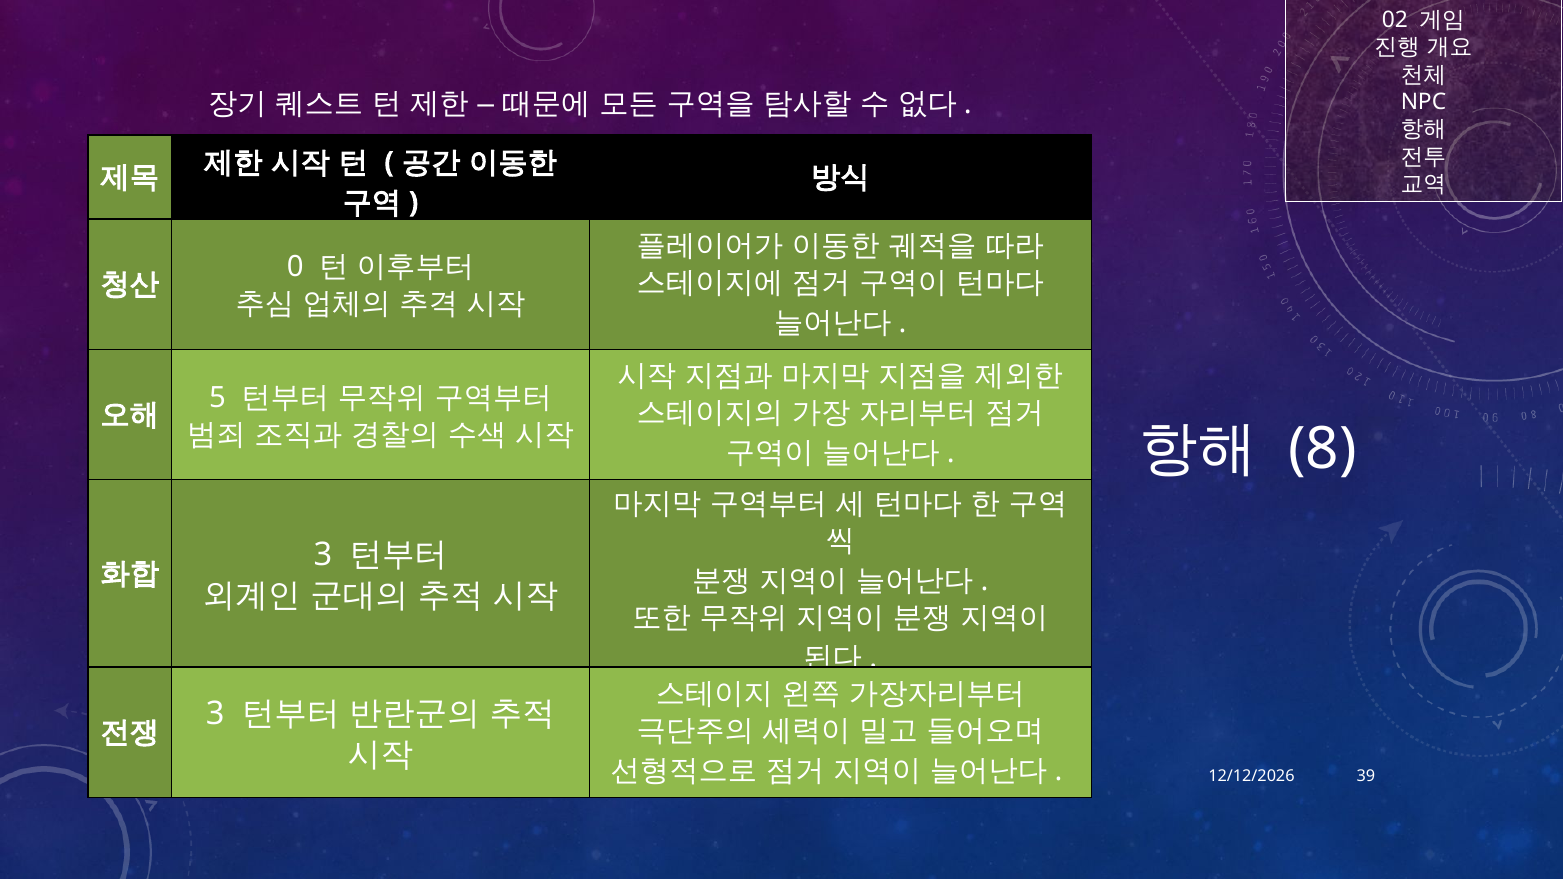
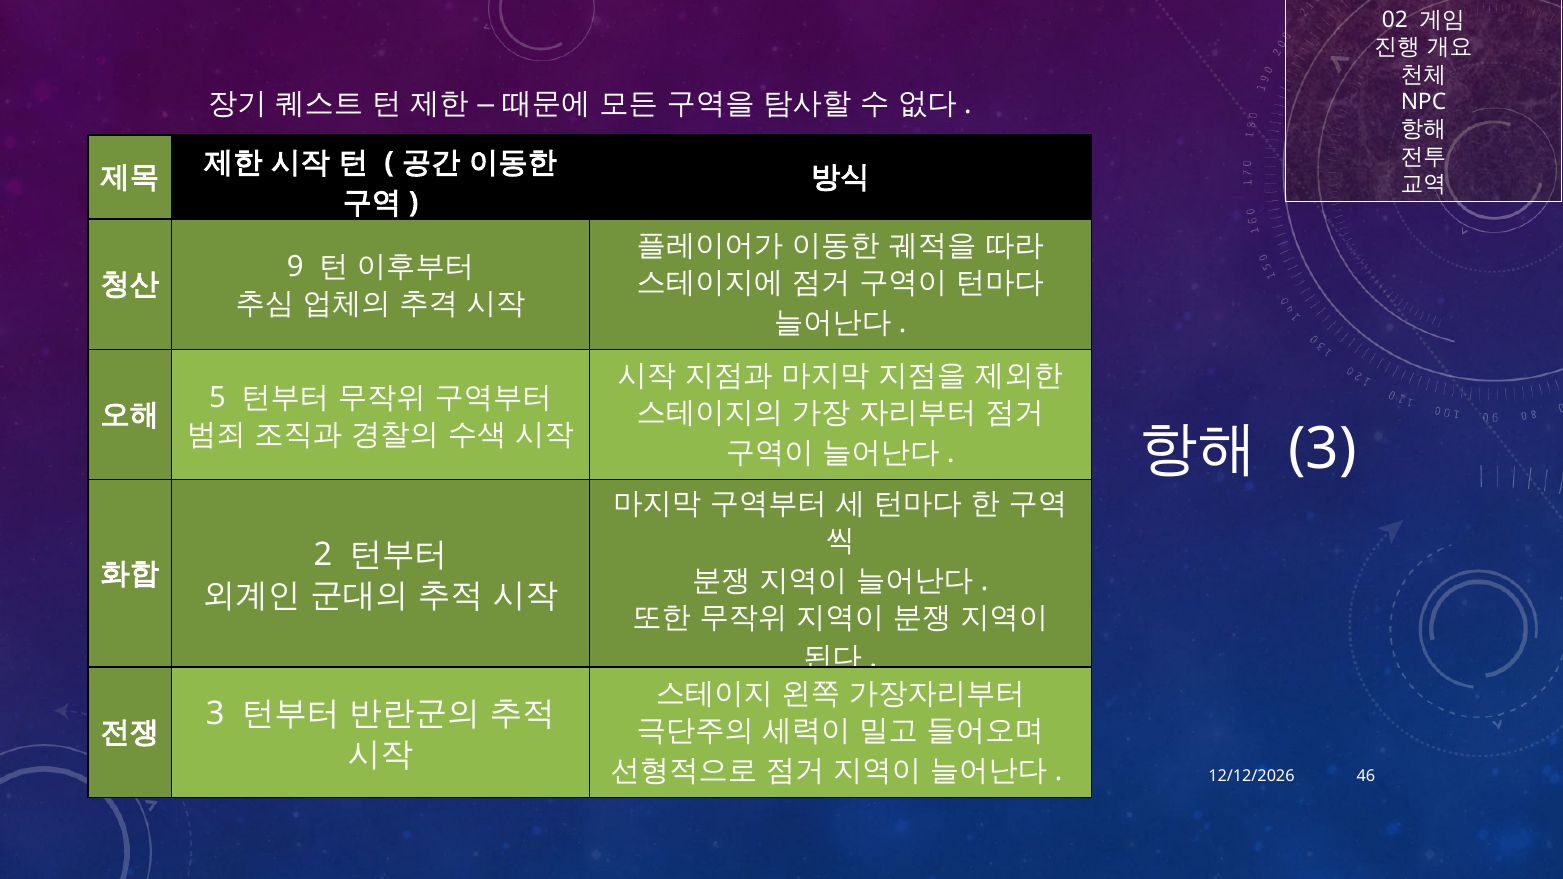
0: 0 -> 9
8 at (1323, 450): 8 -> 3
3 at (323, 555): 3 -> 2
39: 39 -> 46
